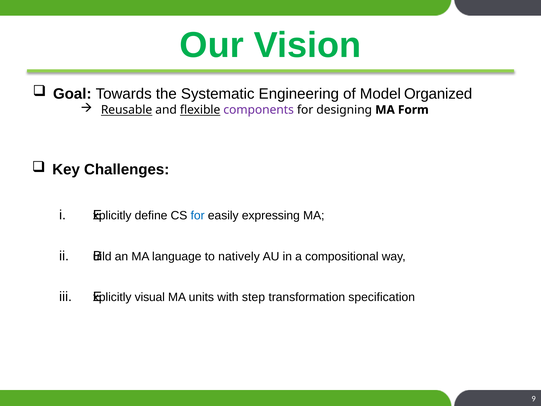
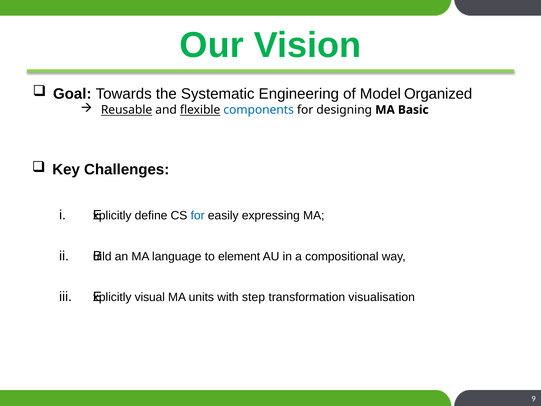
components colour: purple -> blue
Form: Form -> Basic
natively: natively -> element
specification: specification -> visualisation
